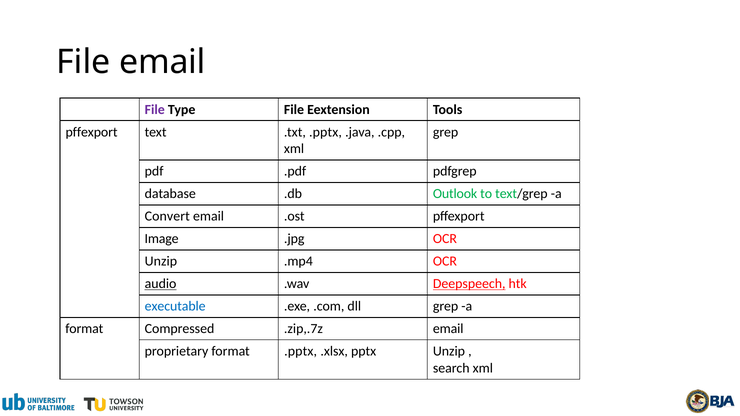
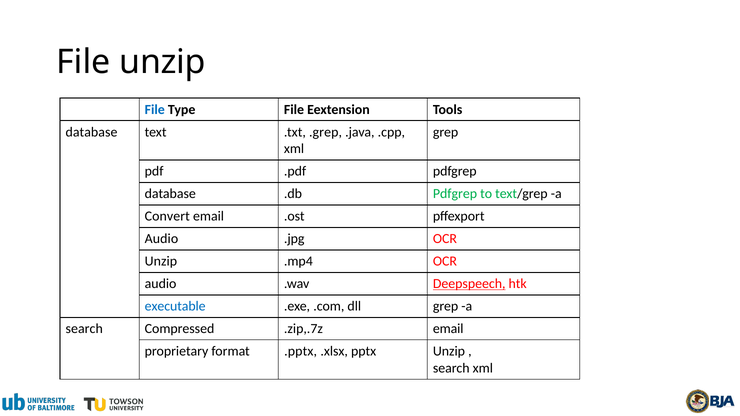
File email: email -> unzip
File at (155, 110) colour: purple -> blue
pffexport at (92, 132): pffexport -> database
.txt .pptx: .pptx -> .grep
.db Outlook: Outlook -> Pdfgrep
Image at (162, 239): Image -> Audio
audio at (161, 284) underline: present -> none
format at (84, 329): format -> search
